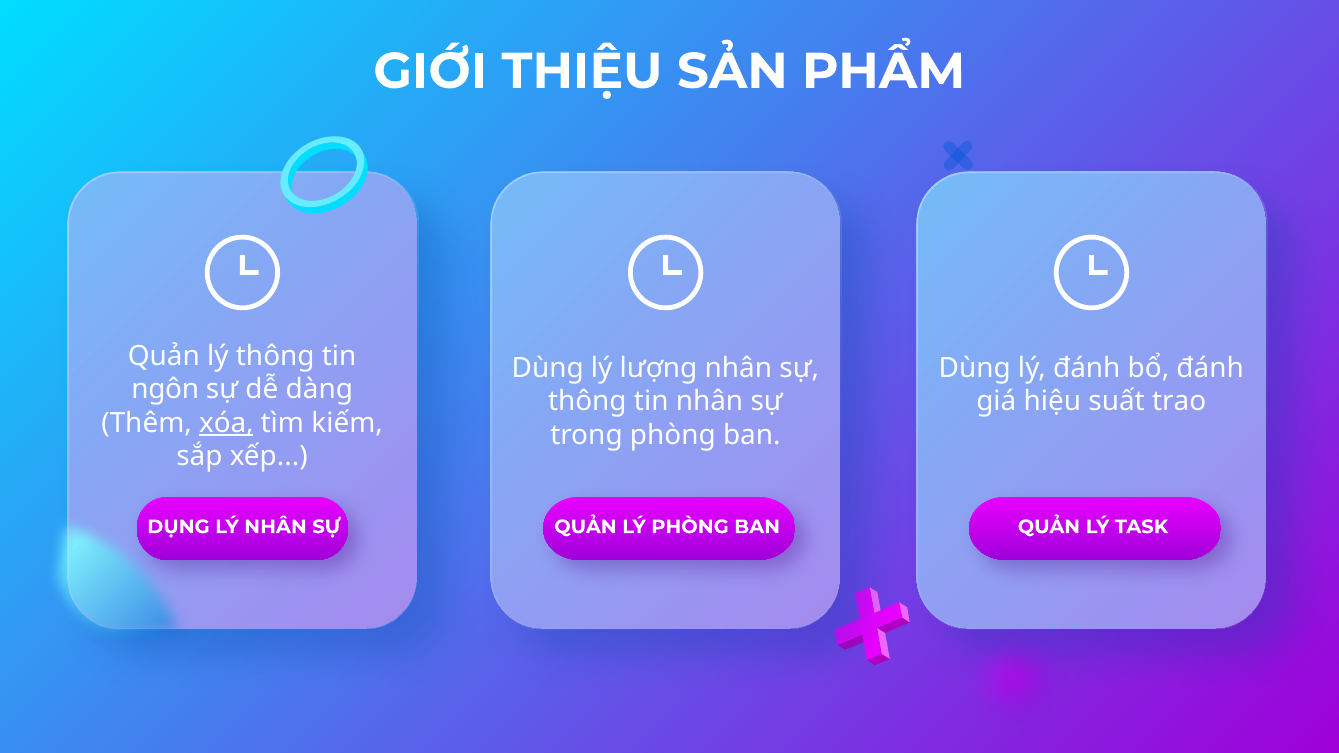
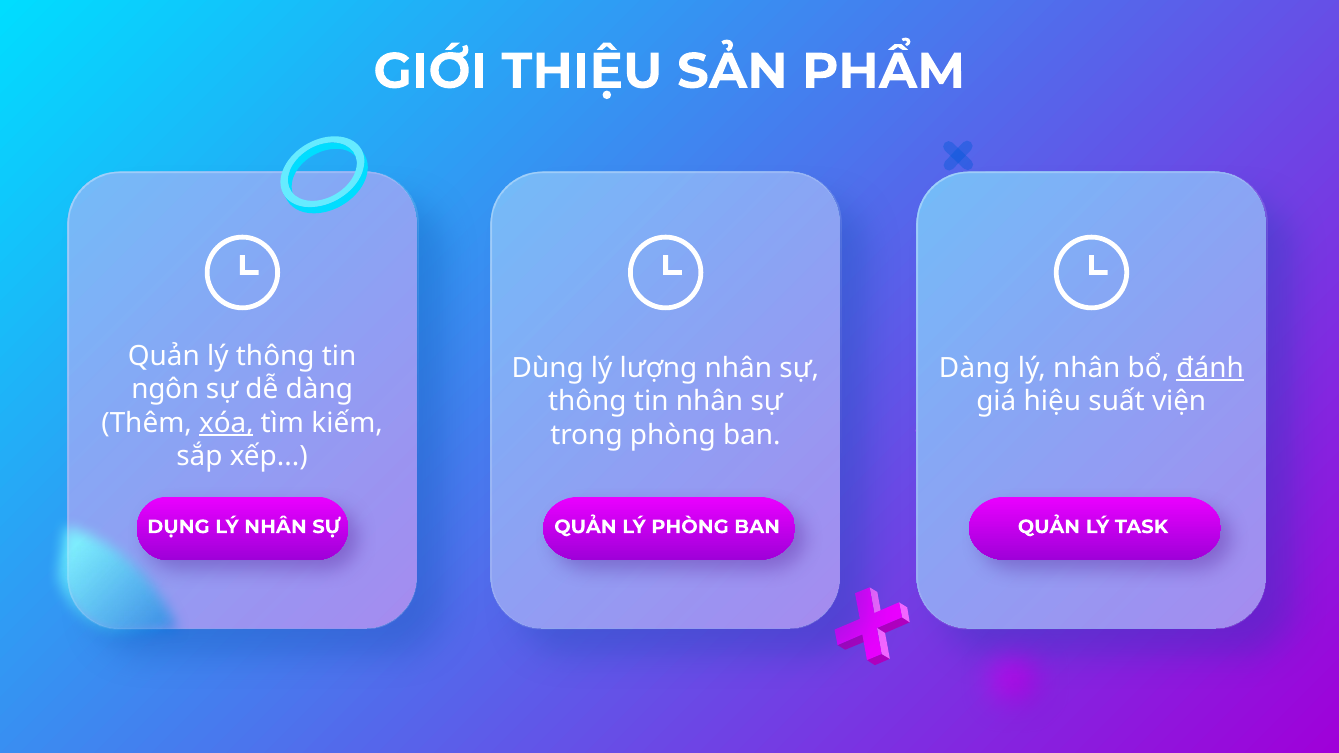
Dùng at (975, 368): Dùng -> Dàng
đánh at (1087, 368): đánh -> nhân
đánh at (1210, 368) underline: none -> present
trao: trao -> viện
